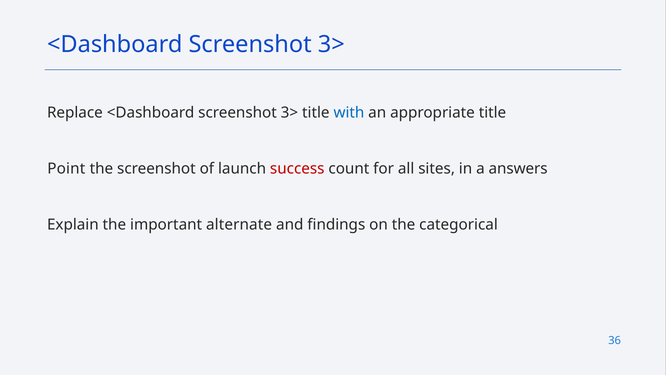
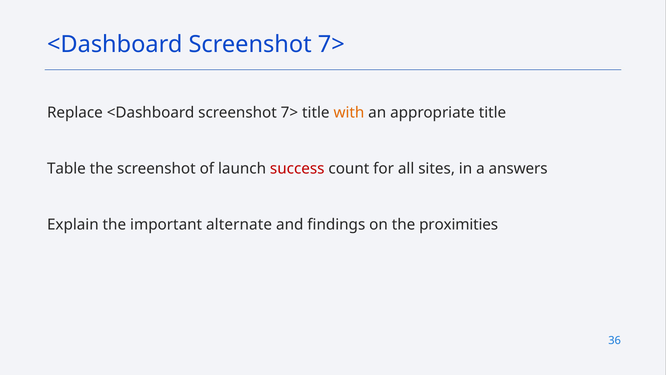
3> at (331, 44): 3> -> 7>
Replace <Dashboard screenshot 3>: 3> -> 7>
with colour: blue -> orange
Point: Point -> Table
categorical: categorical -> proximities
